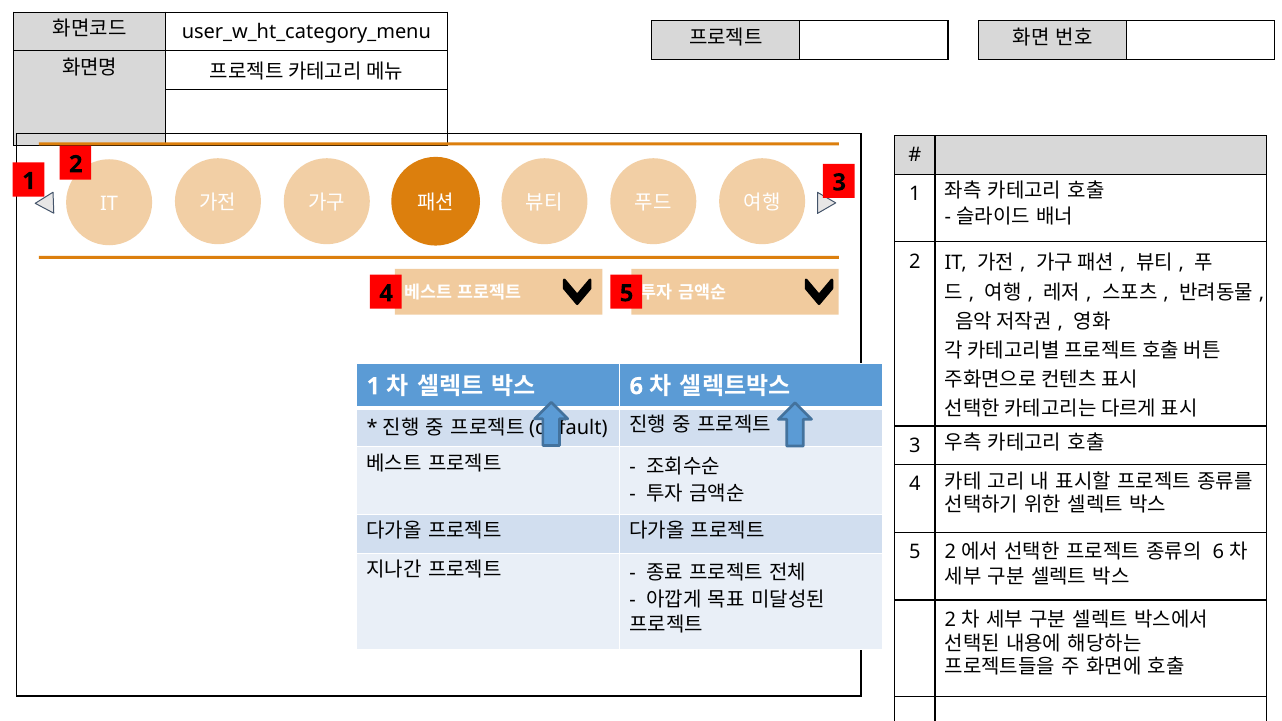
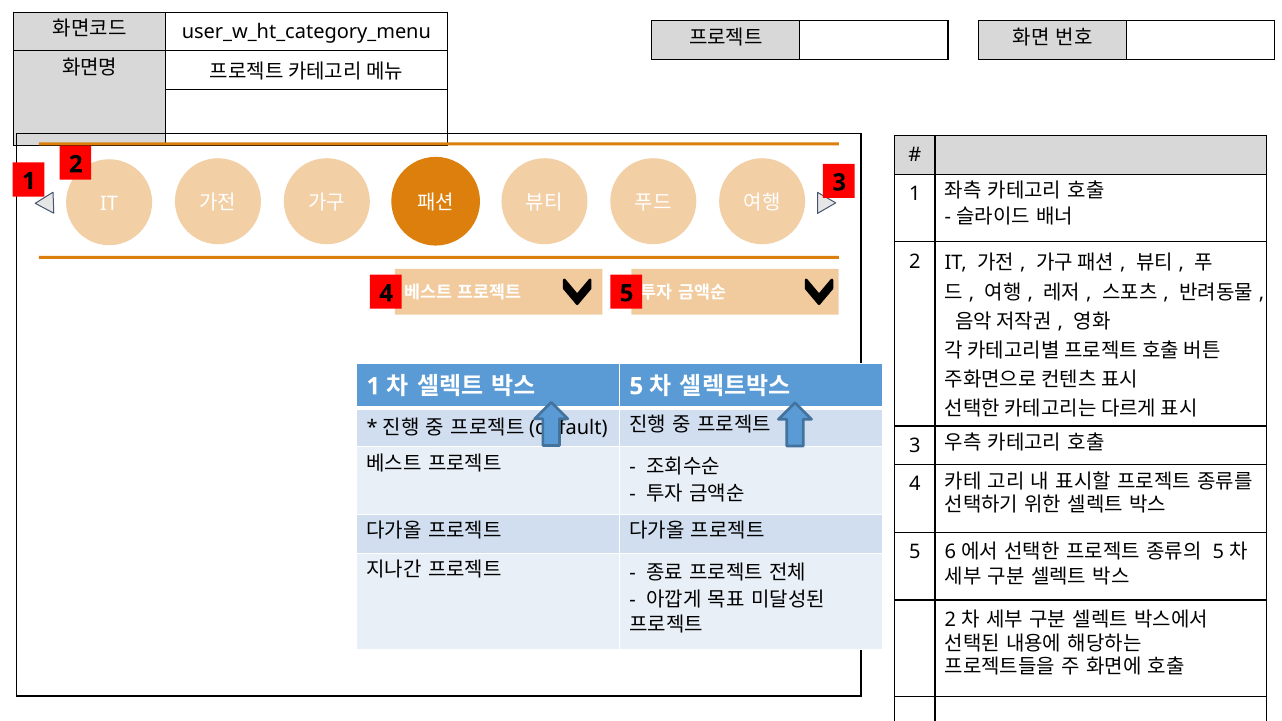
6 at (636, 386): 6 -> 5
5 2: 2 -> 6
6 at (1218, 552): 6 -> 5
